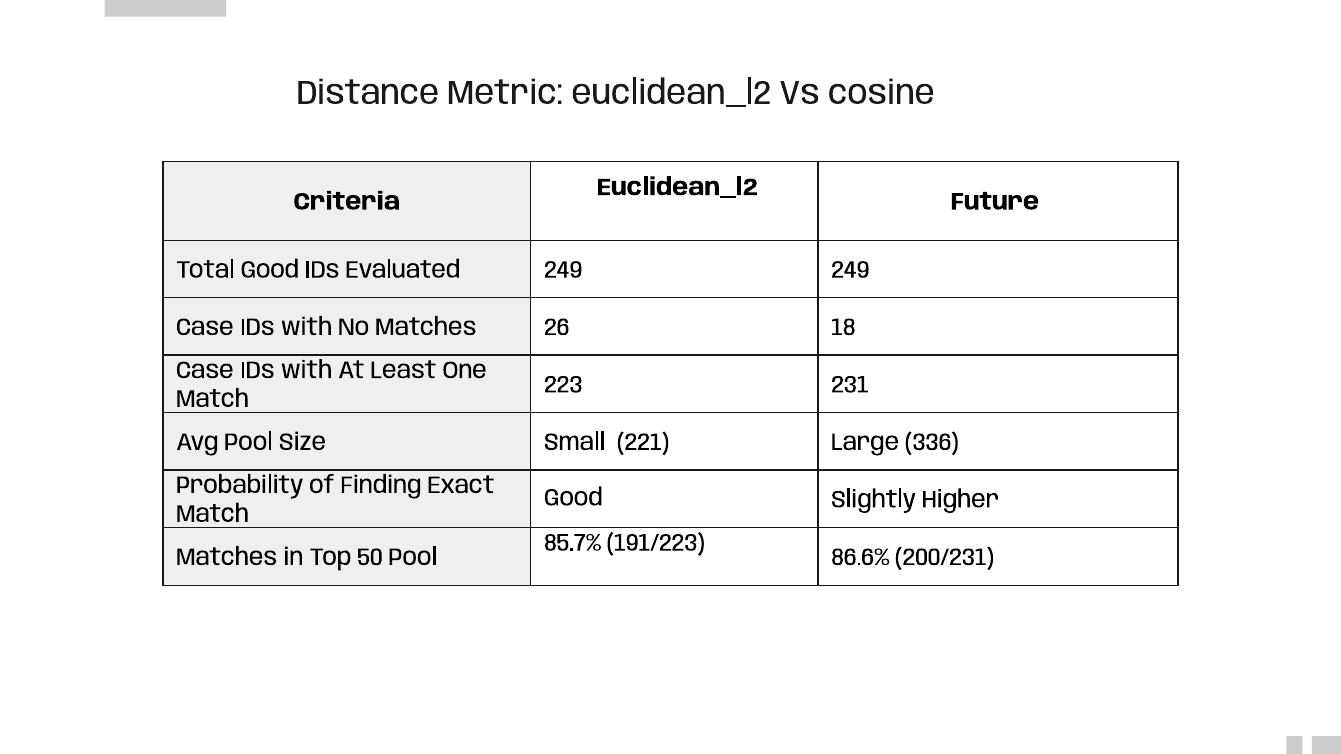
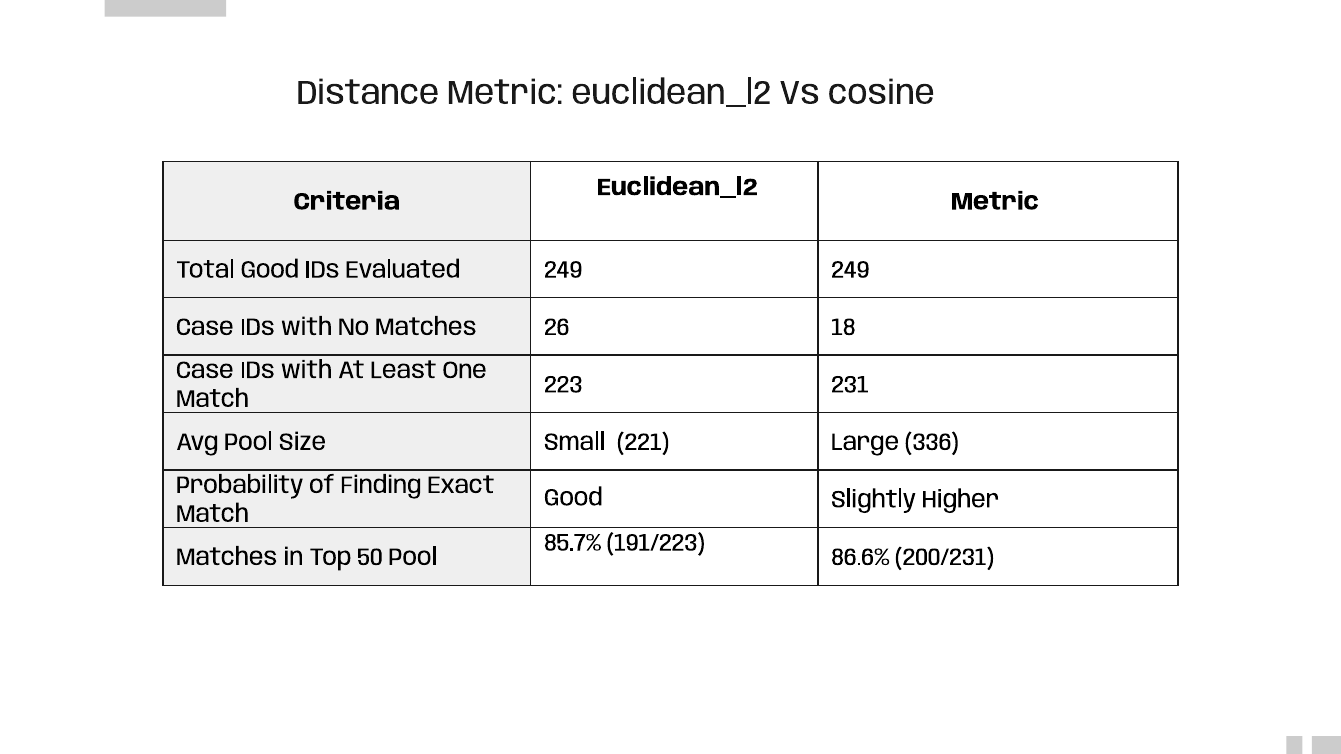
Future at (995, 202): Future -> Metric
